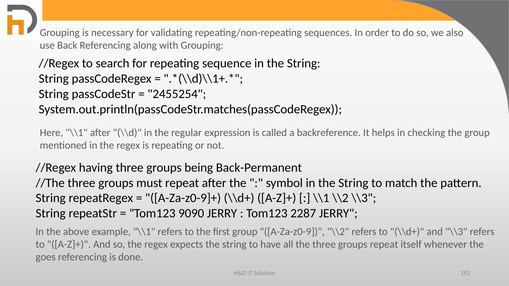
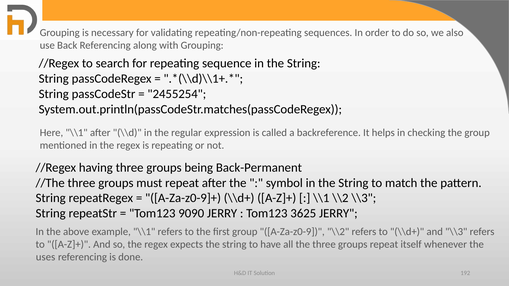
2287: 2287 -> 3625
goes: goes -> uses
